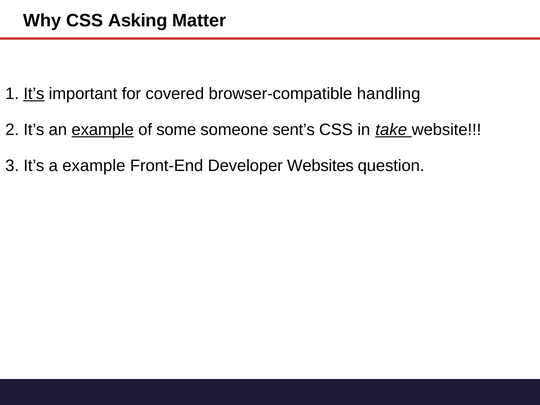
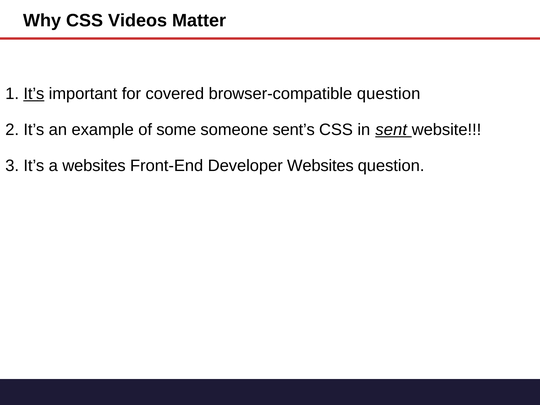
Asking: Asking -> Videos
browser-compatible handling: handling -> question
example at (103, 130) underline: present -> none
take: take -> sent
a example: example -> websites
